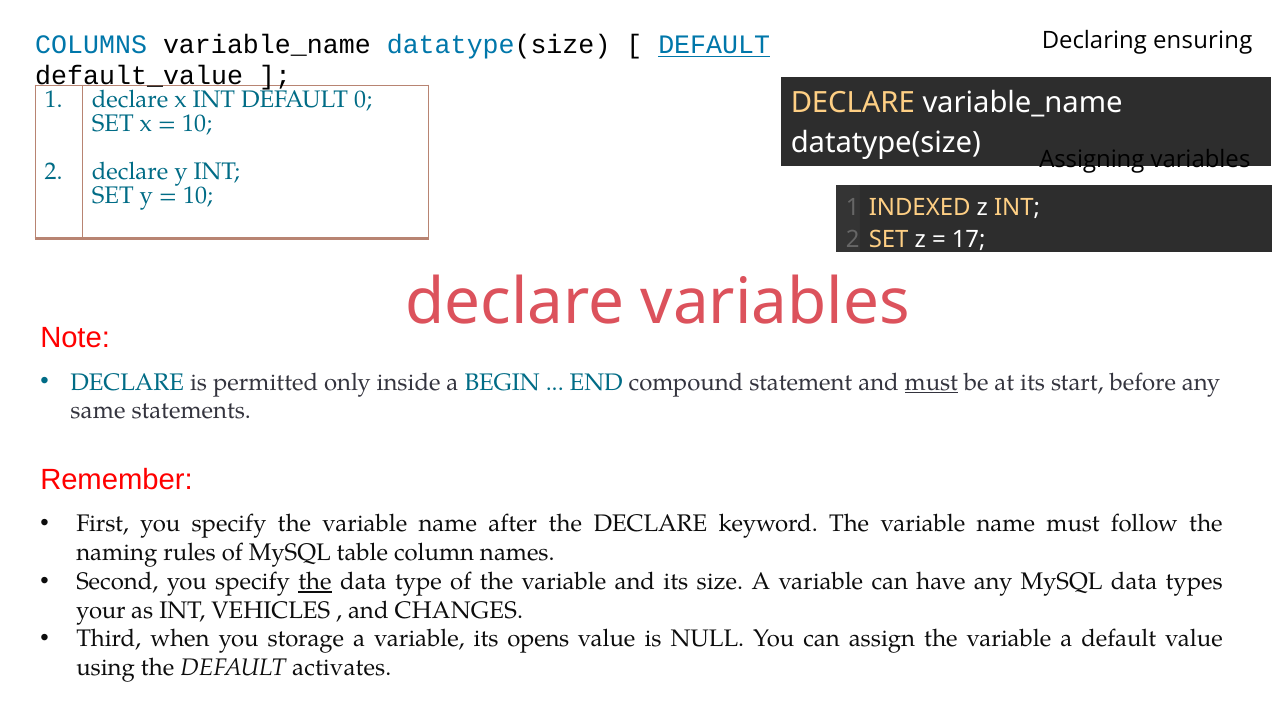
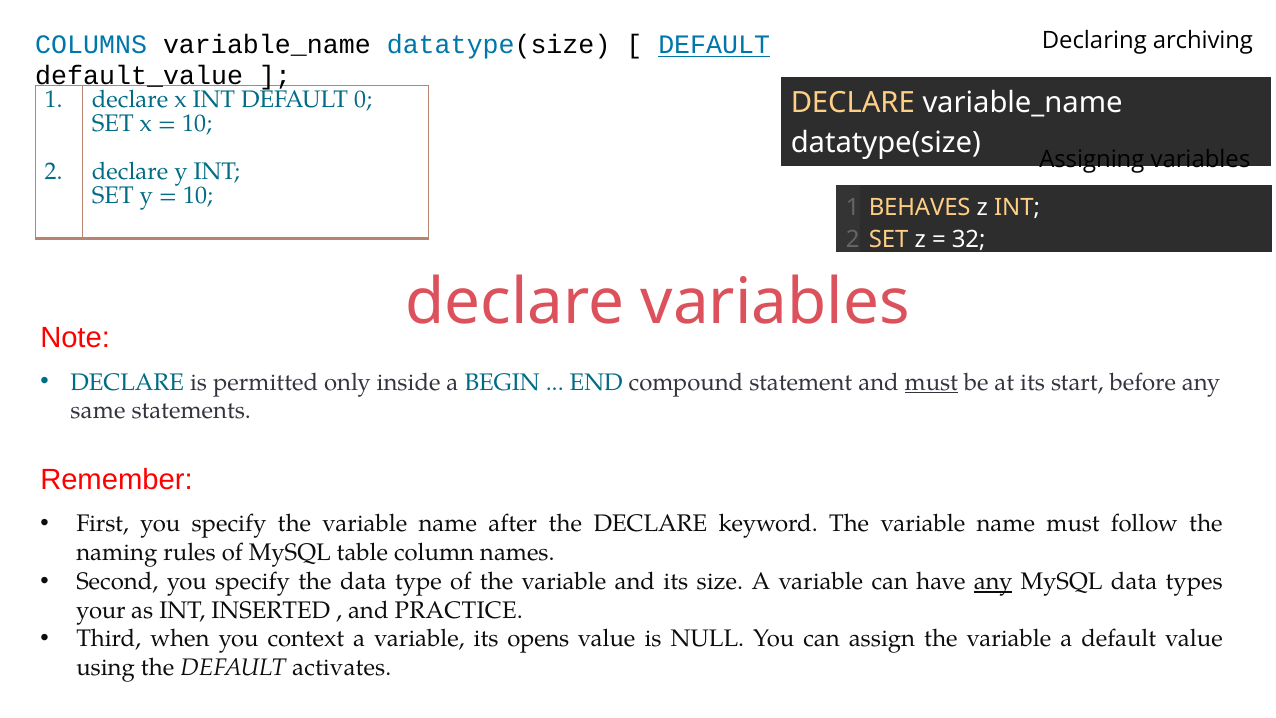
ensuring: ensuring -> archiving
INDEXED: INDEXED -> BEHAVES
17: 17 -> 32
the at (315, 581) underline: present -> none
any at (993, 581) underline: none -> present
VEHICLES: VEHICLES -> INSERTED
CHANGES: CHANGES -> PRACTICE
storage: storage -> context
